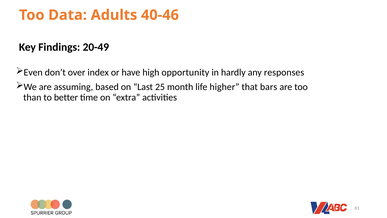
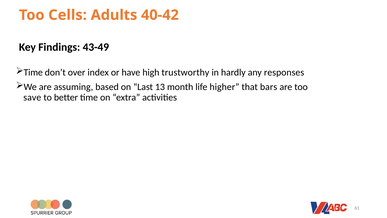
Data: Data -> Cells
40-46: 40-46 -> 40-42
20-49: 20-49 -> 43-49
Even at (33, 72): Even -> Time
opportunity: opportunity -> trustworthy
25: 25 -> 13
than: than -> save
